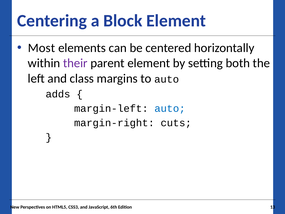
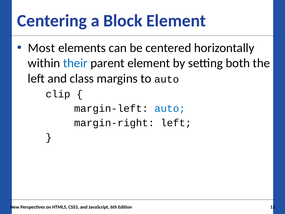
their colour: purple -> blue
adds: adds -> clip
margin-right cuts: cuts -> left
